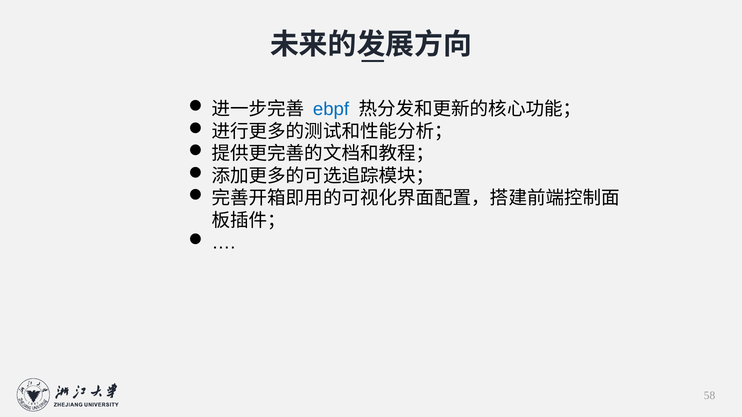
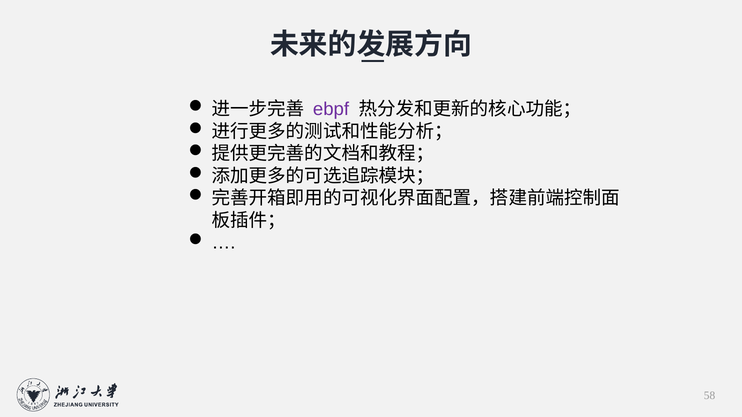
ebpf colour: blue -> purple
